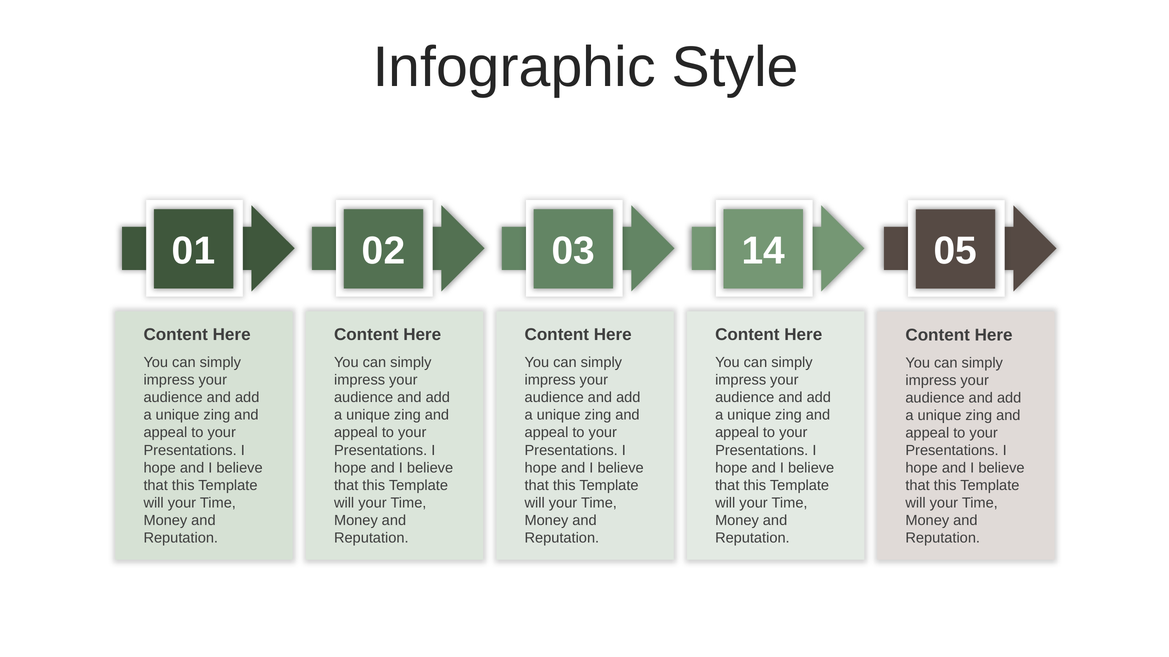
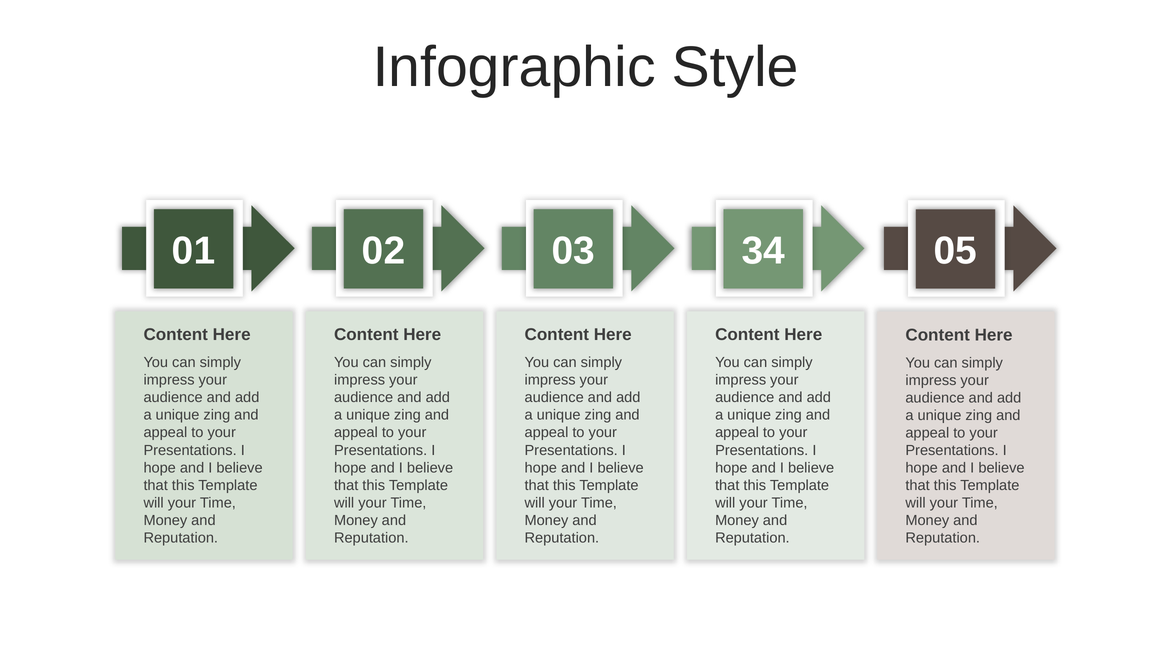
14: 14 -> 34
